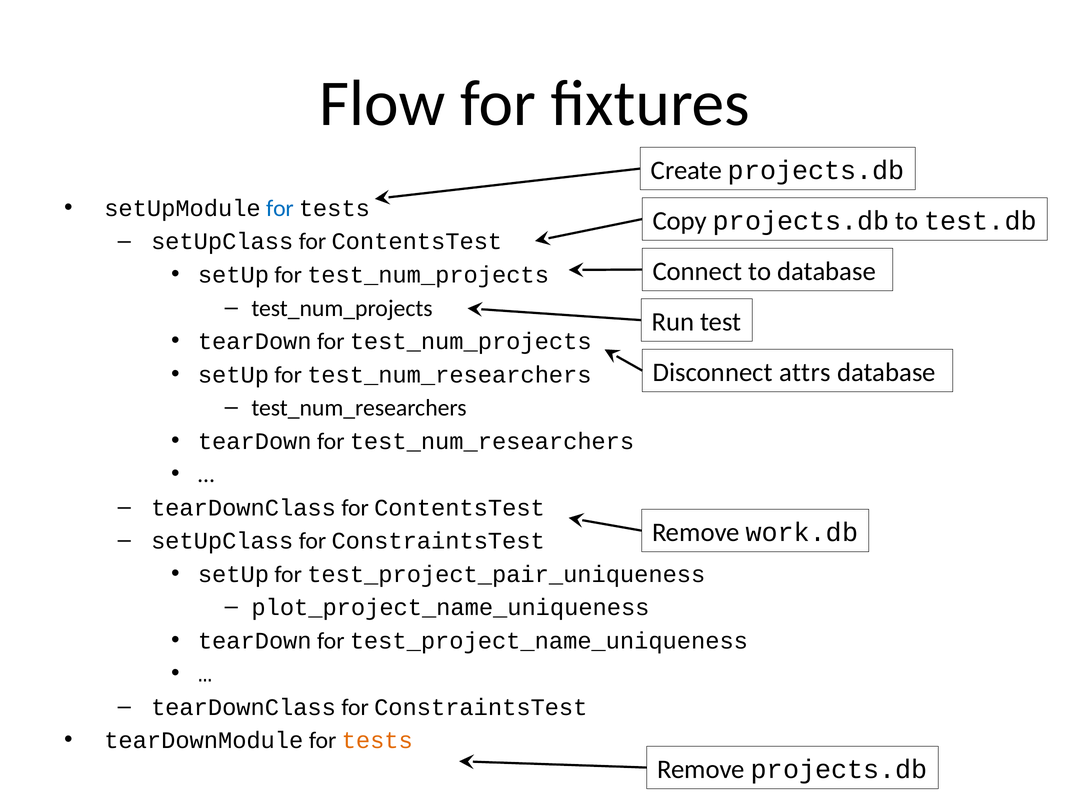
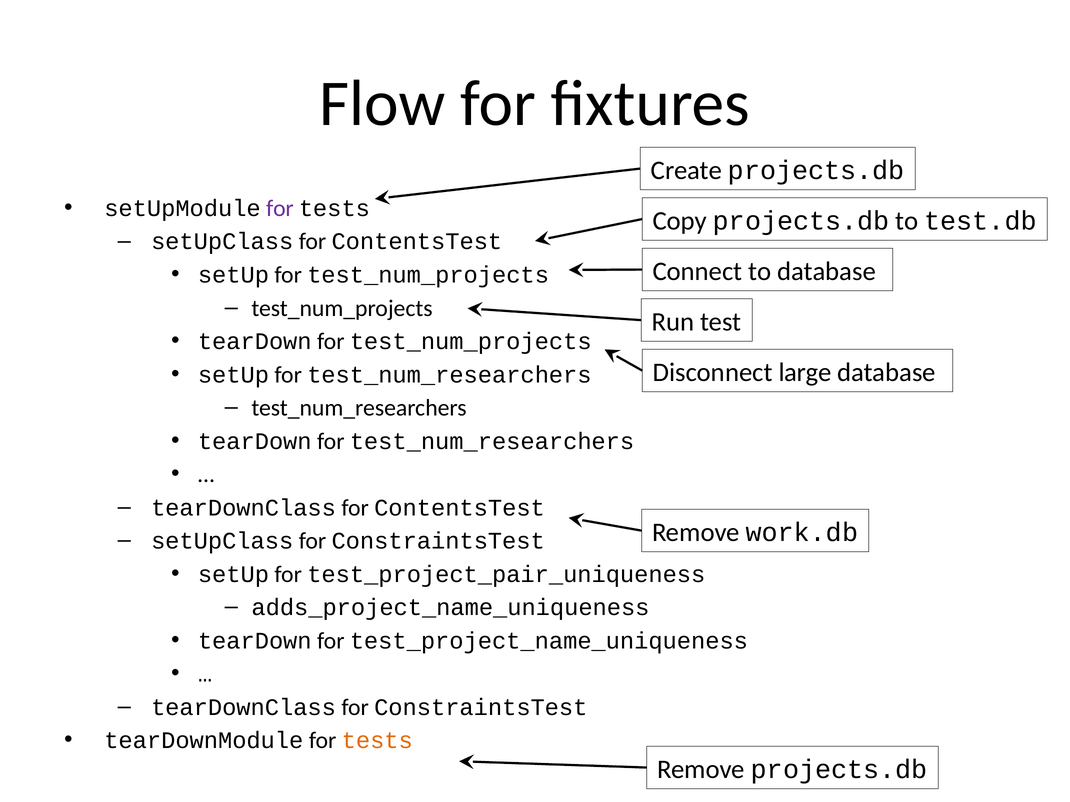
for at (280, 209) colour: blue -> purple
attrs: attrs -> large
plot_project_name_uniqueness: plot_project_name_uniqueness -> adds_project_name_uniqueness
